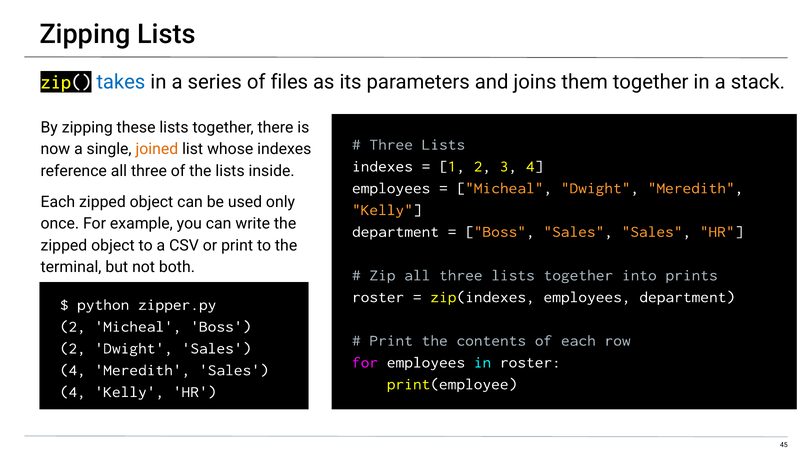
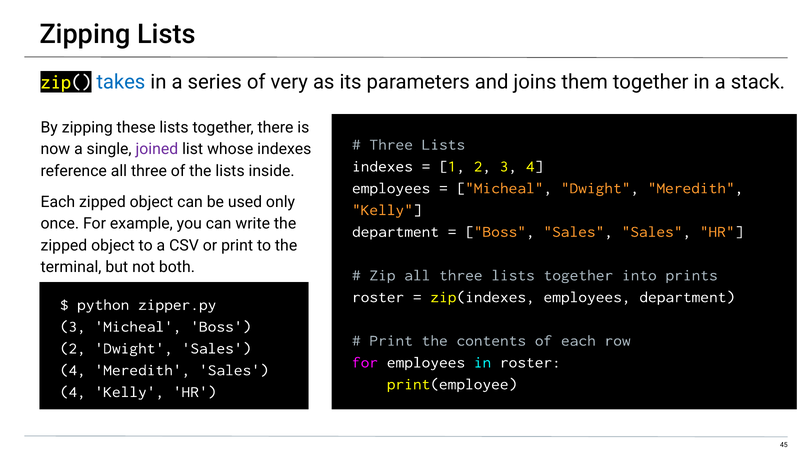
files: files -> very
joined colour: orange -> purple
2 at (73, 326): 2 -> 3
